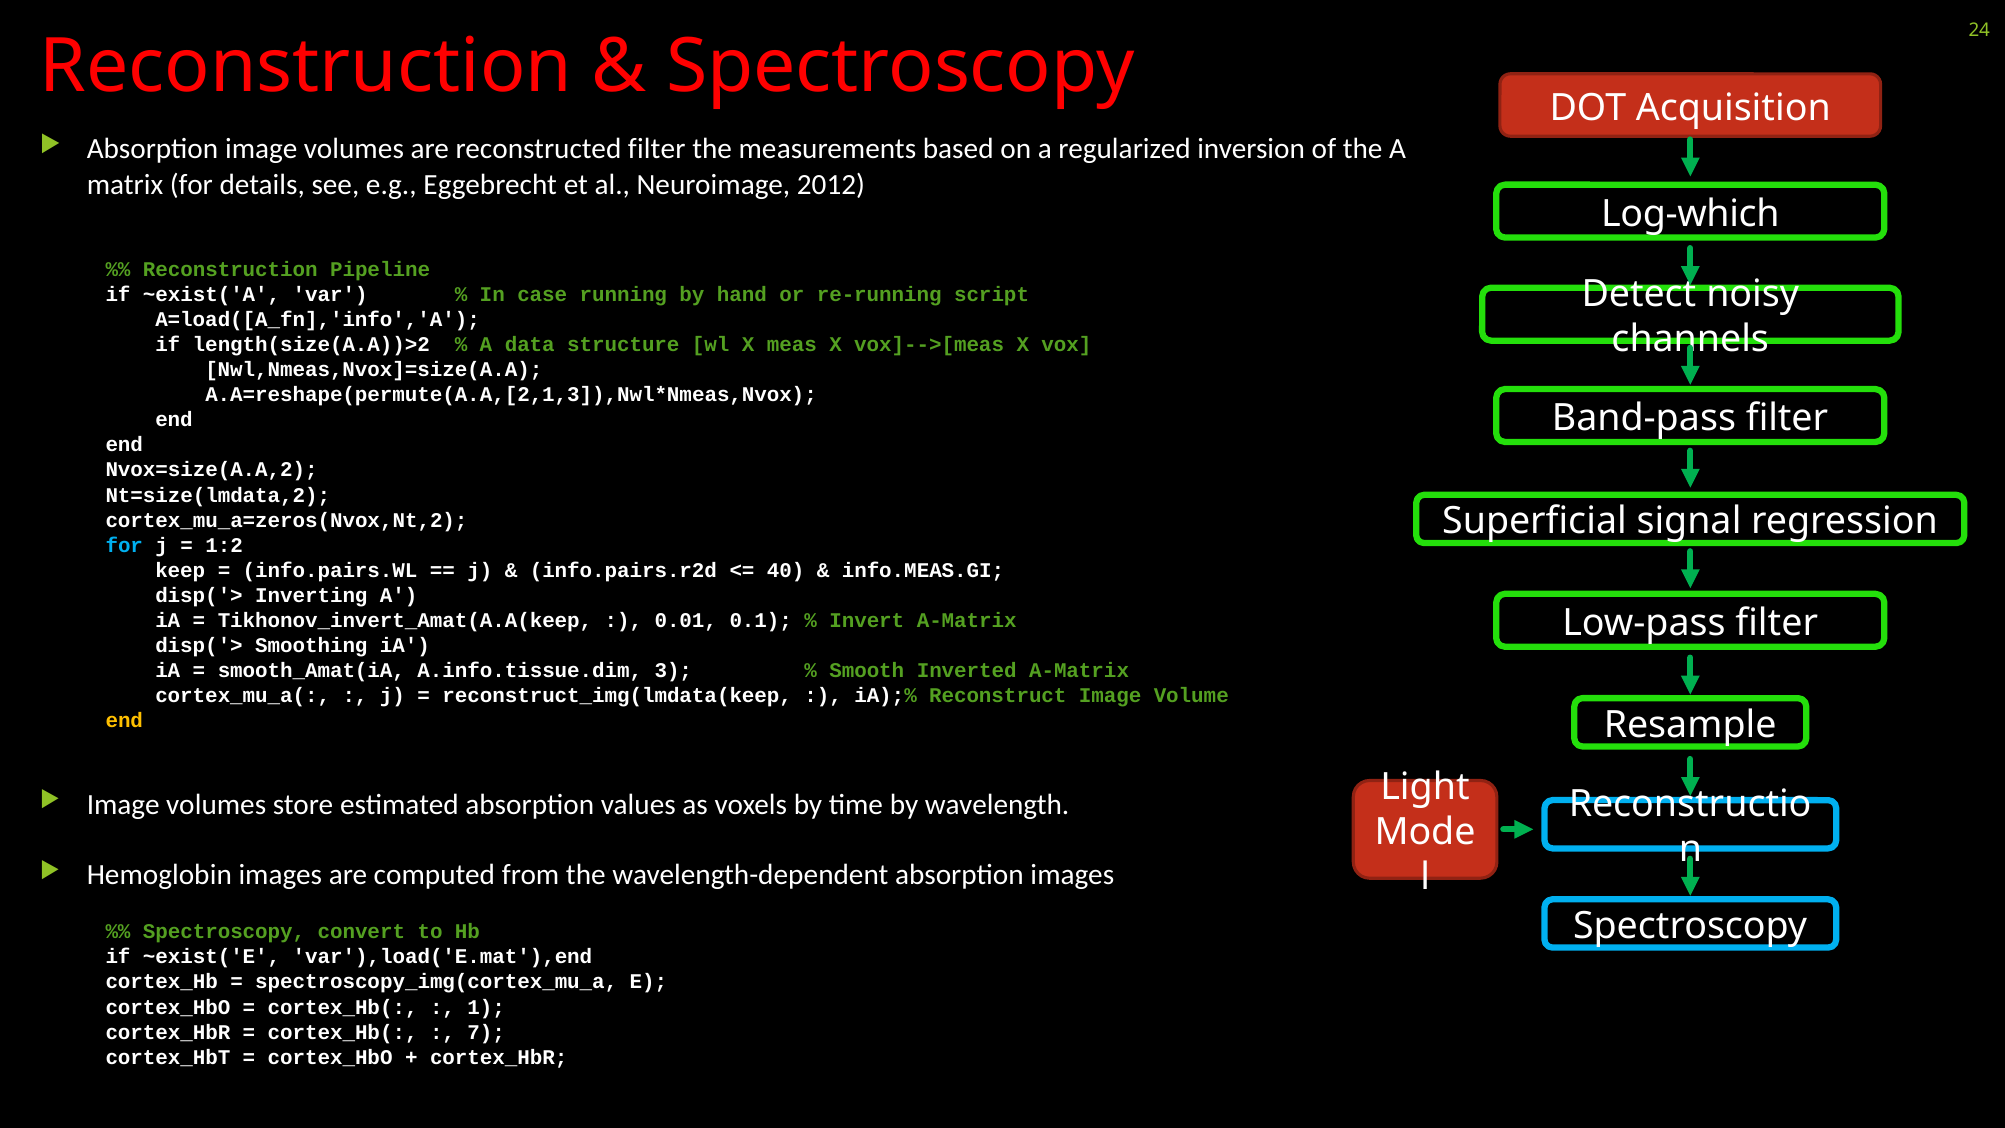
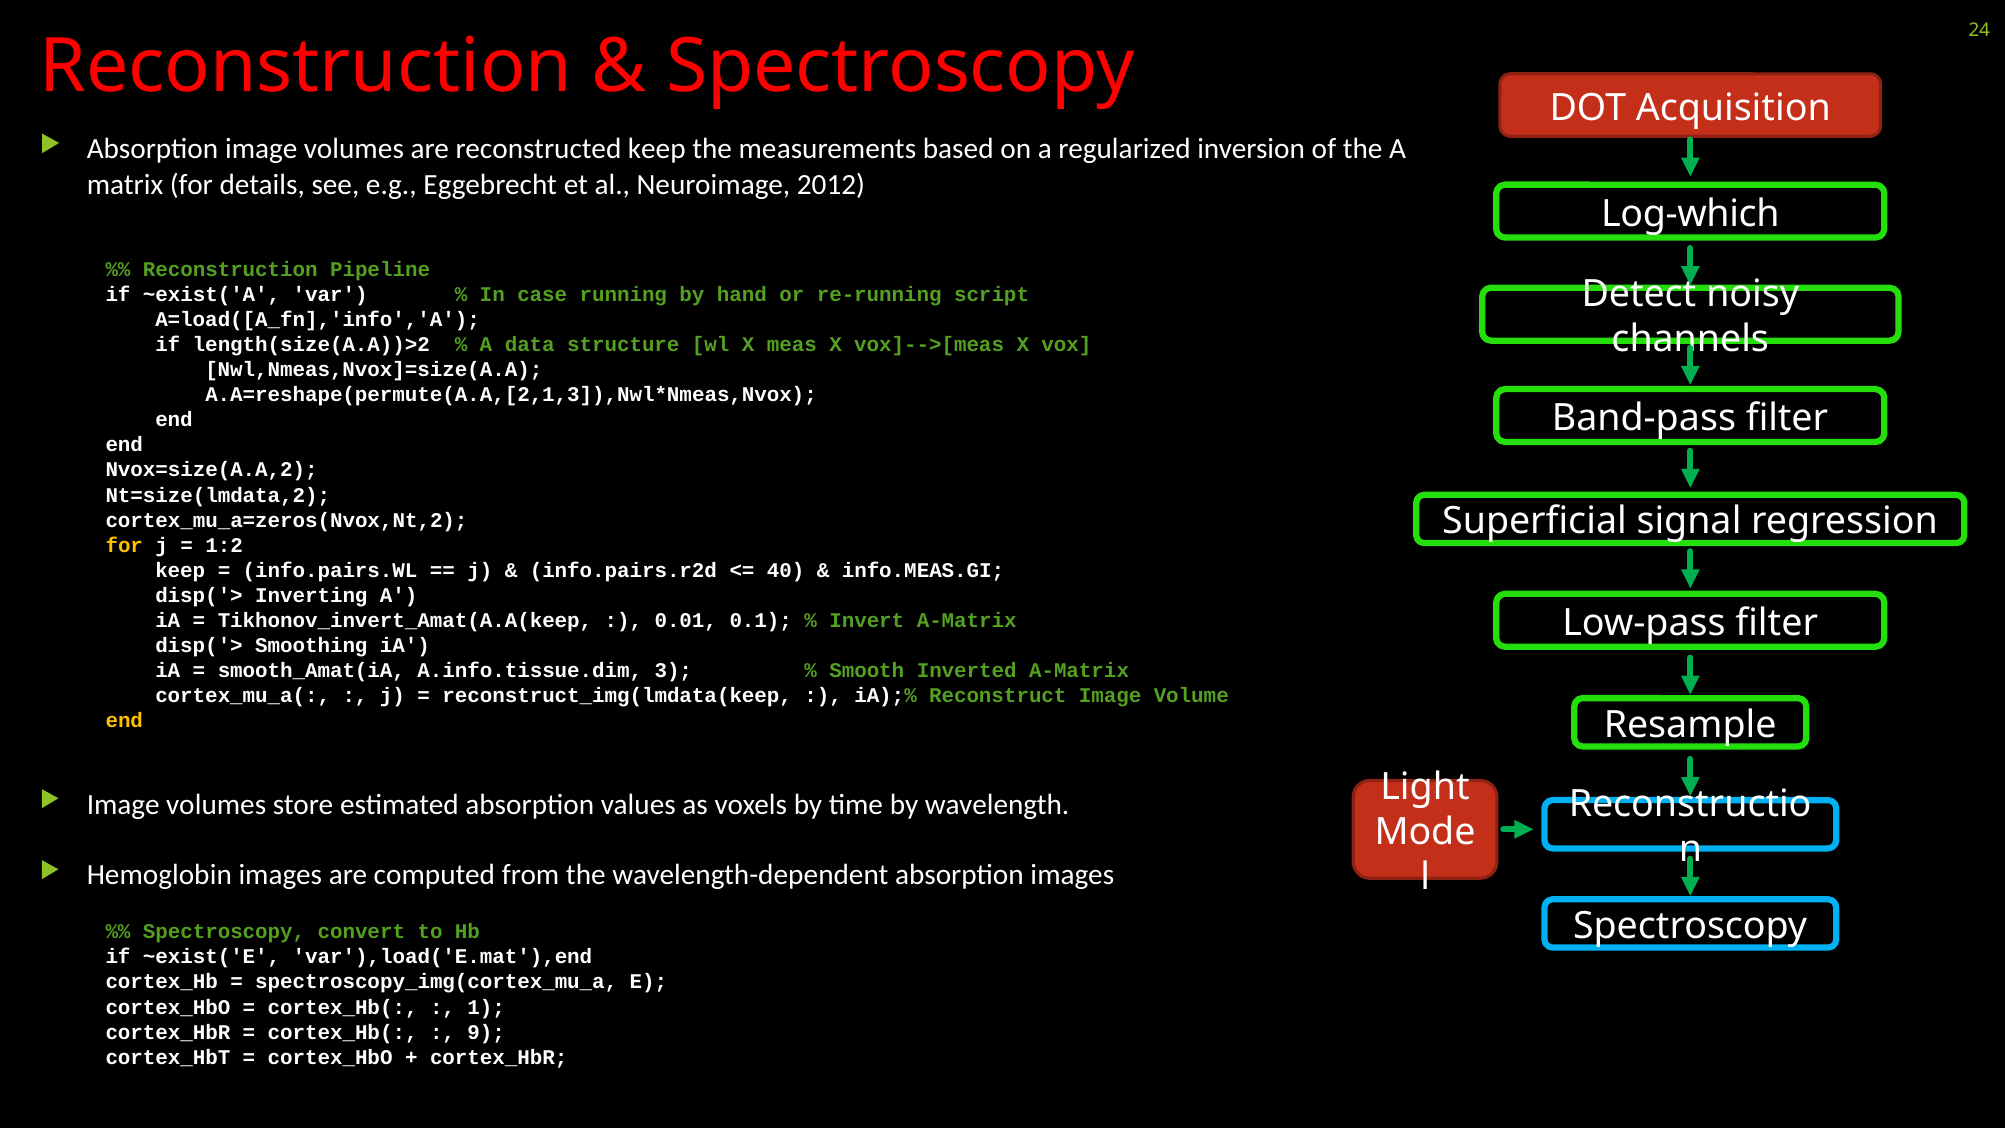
reconstructed filter: filter -> keep
for at (124, 545) colour: light blue -> yellow
7: 7 -> 9
